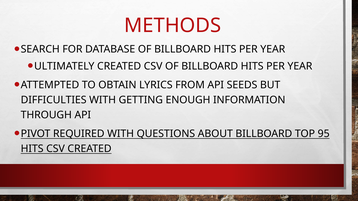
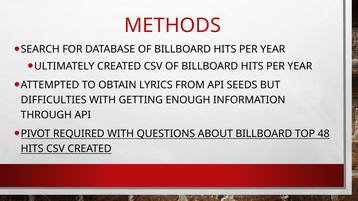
95: 95 -> 48
